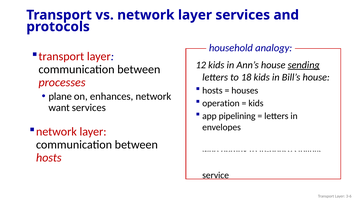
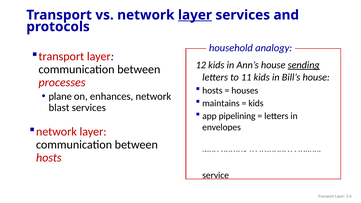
layer at (195, 15) underline: none -> present
18: 18 -> 11
operation: operation -> maintains
want: want -> blast
